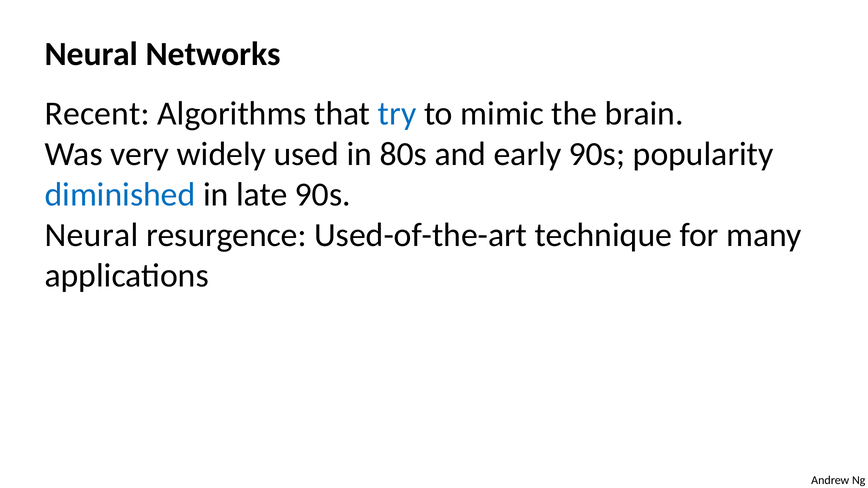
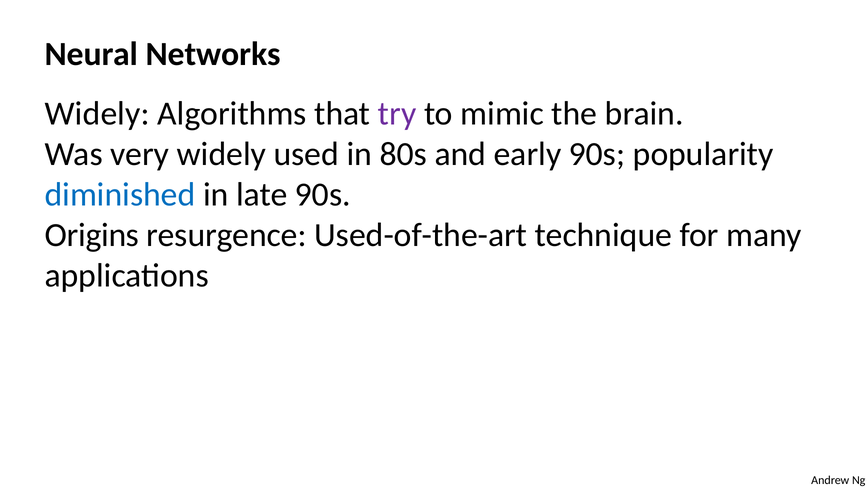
Recent at (97, 114): Recent -> Widely
try colour: blue -> purple
Neural at (92, 235): Neural -> Origins
